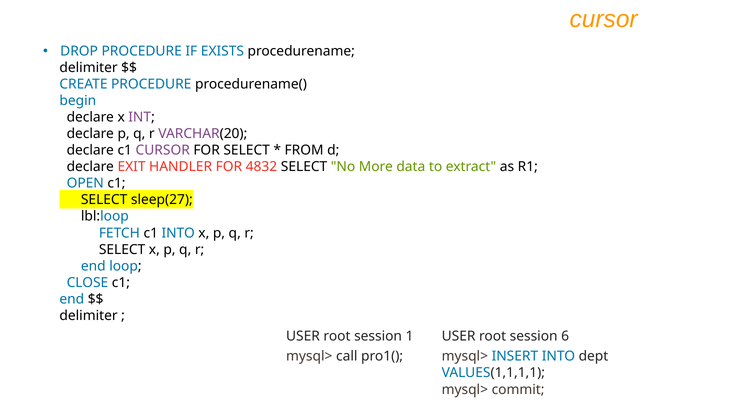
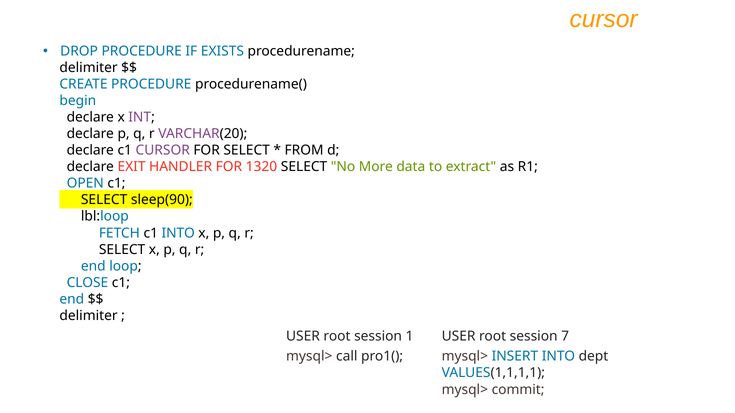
4832: 4832 -> 1320
sleep(27: sleep(27 -> sleep(90
6: 6 -> 7
